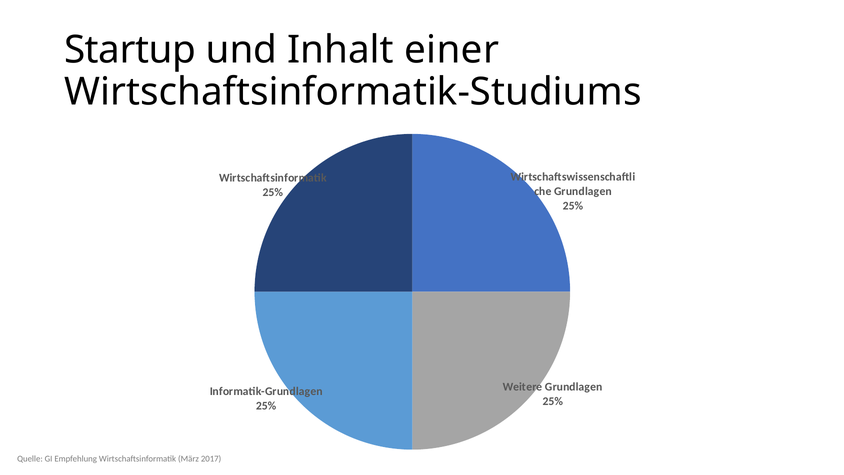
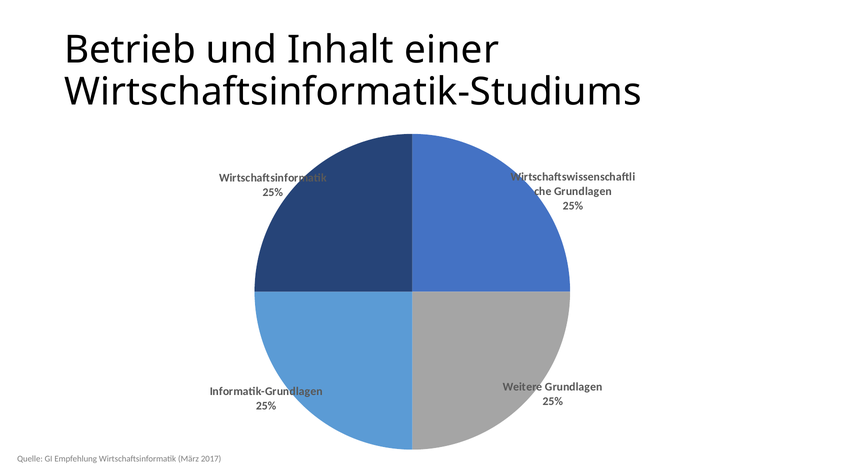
Startup: Startup -> Betrieb
